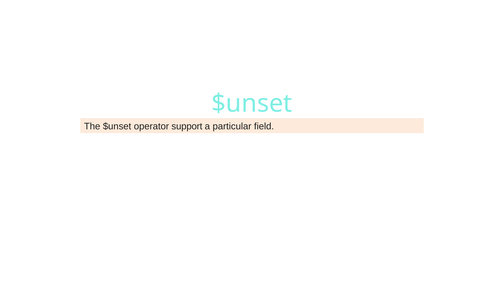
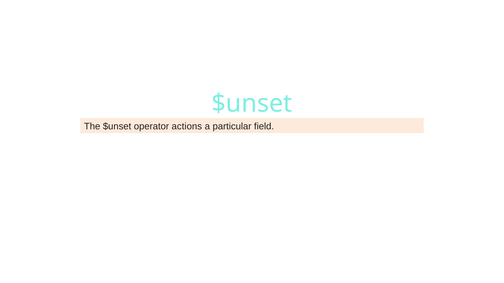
support: support -> actions
